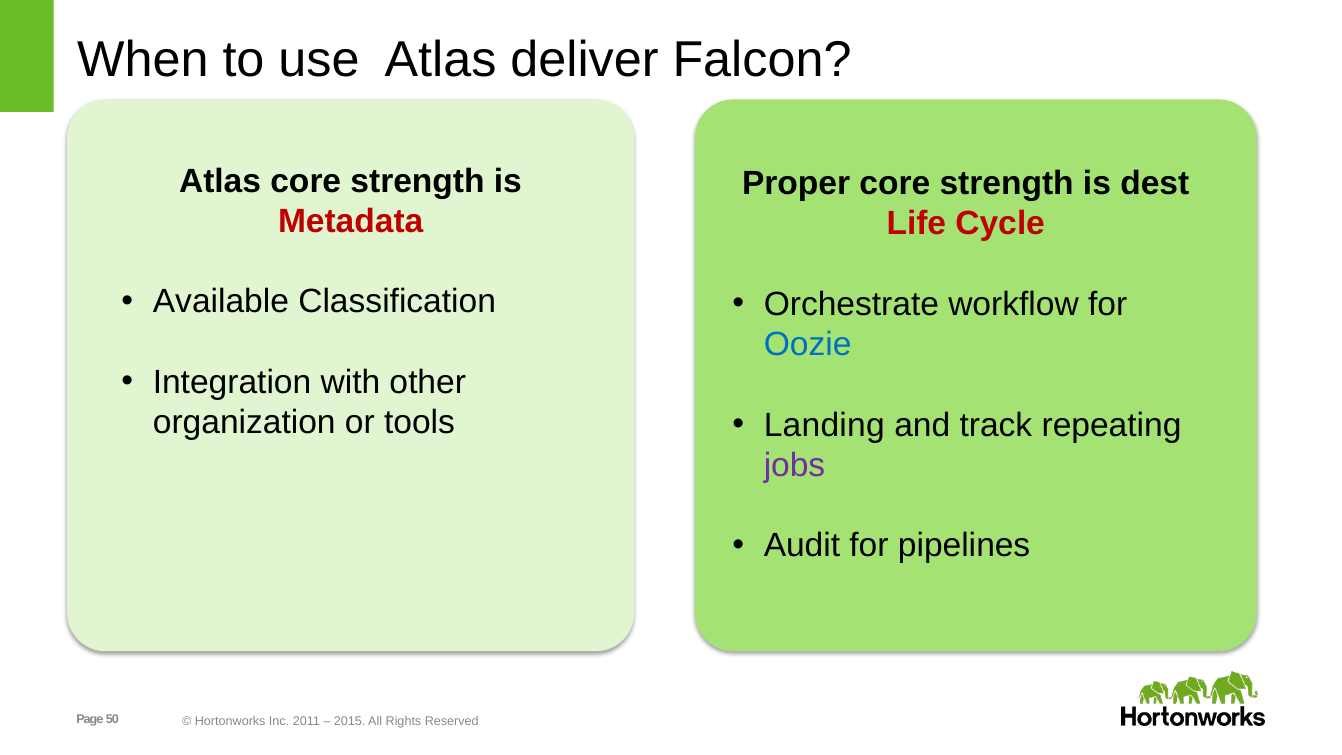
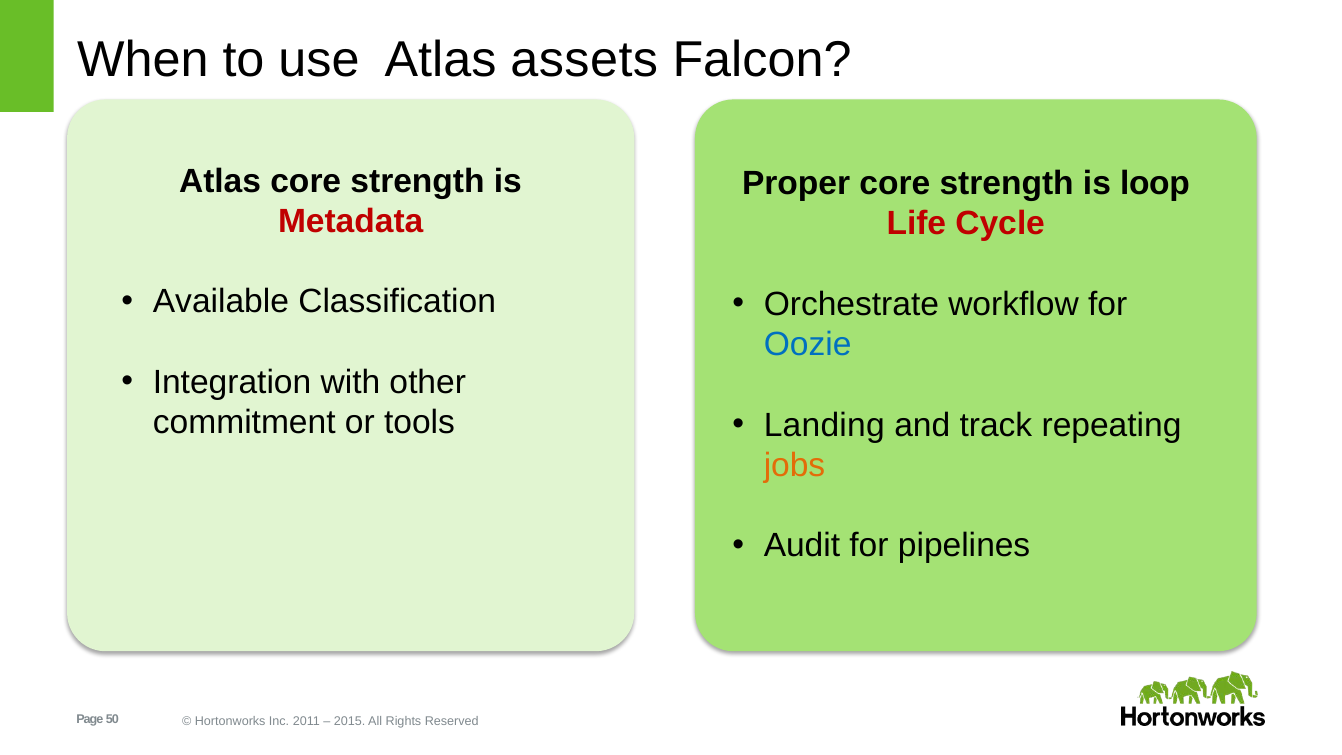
deliver: deliver -> assets
dest: dest -> loop
organization: organization -> commitment
jobs colour: purple -> orange
